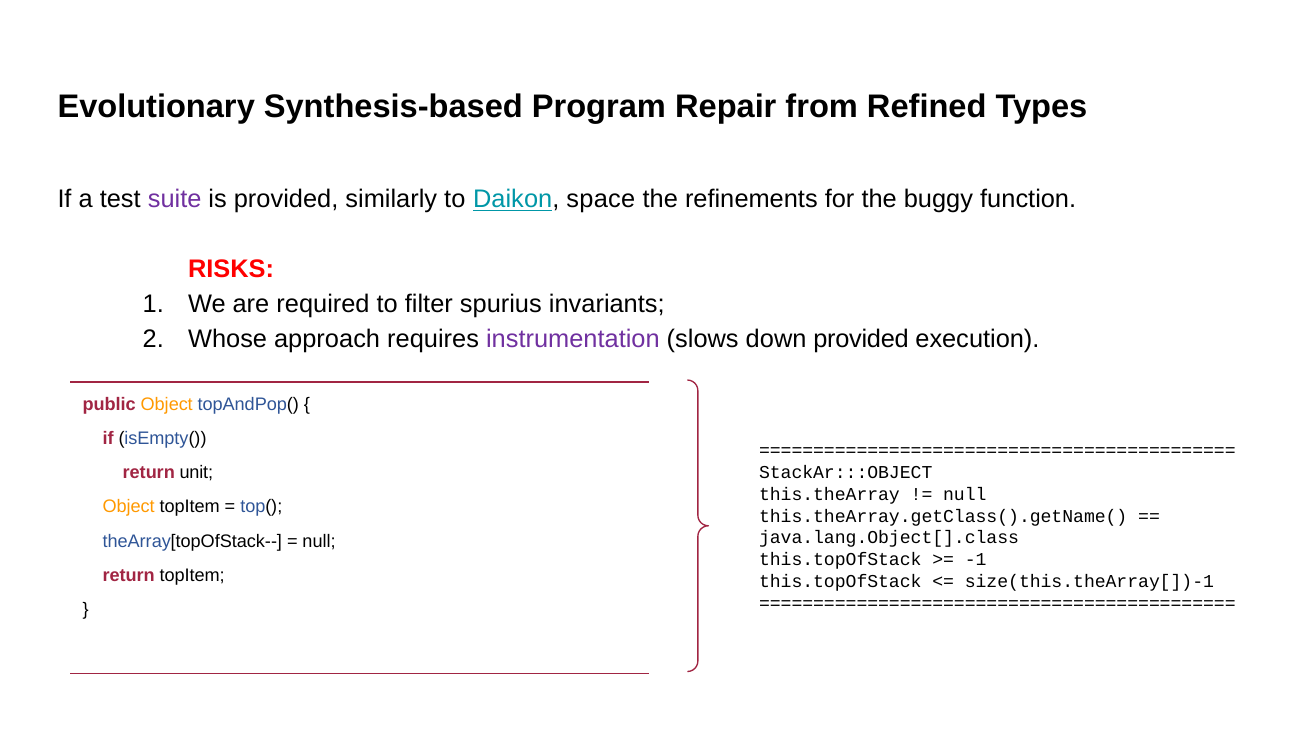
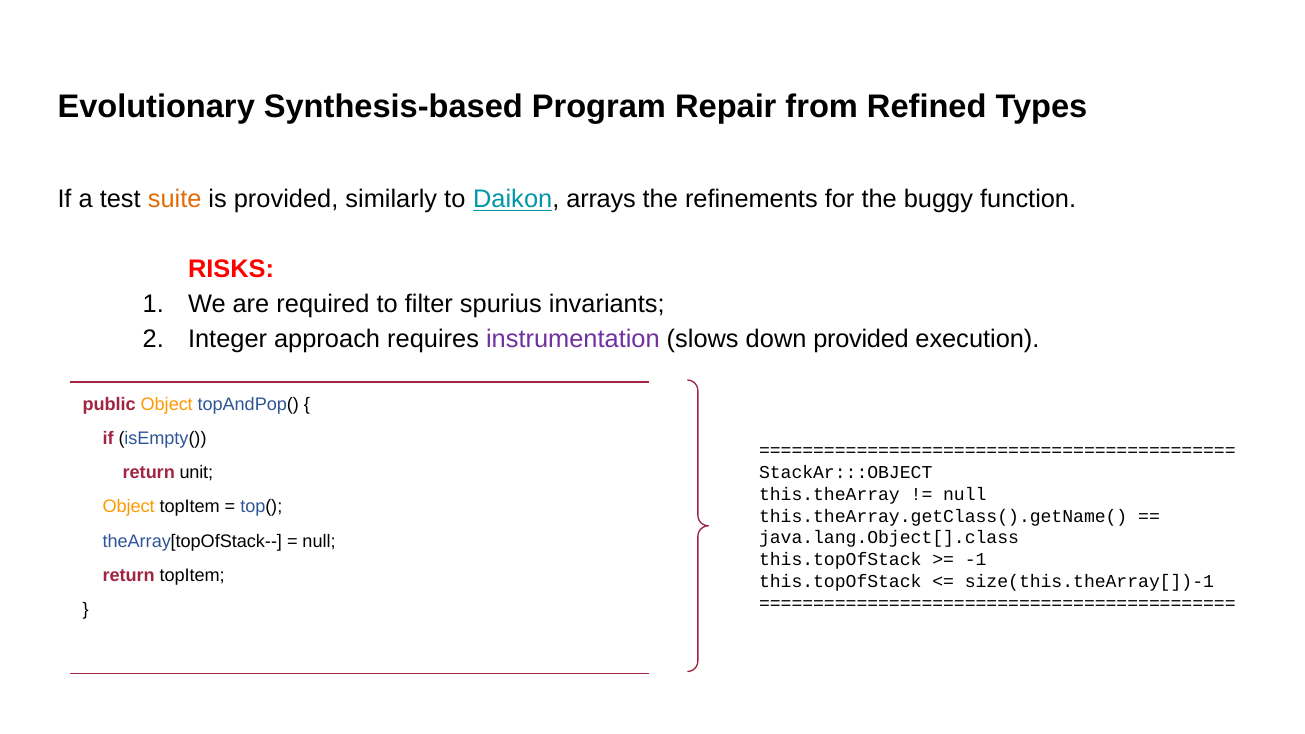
suite colour: purple -> orange
space: space -> arrays
Whose: Whose -> Integer
